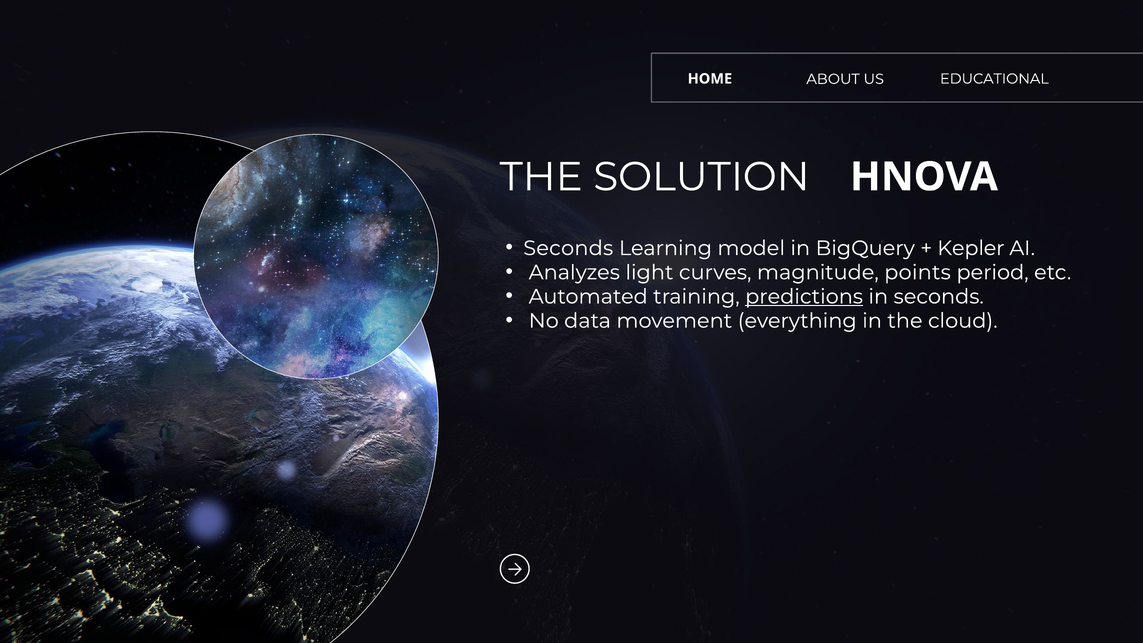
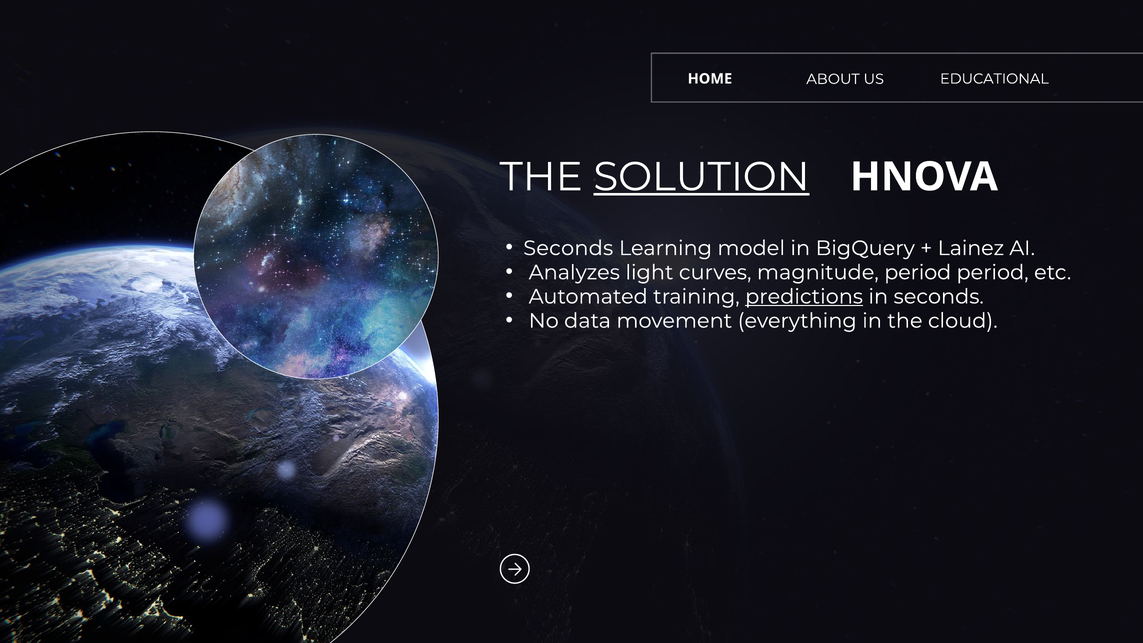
SOLUTION underline: none -> present
Kepler: Kepler -> Lainez
magnitude points: points -> period
